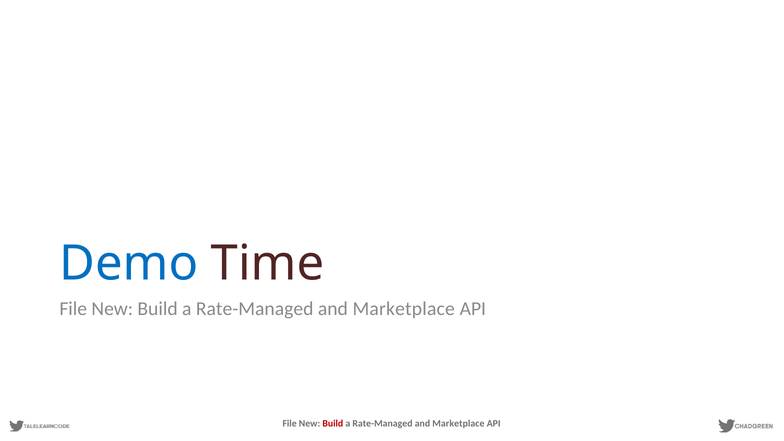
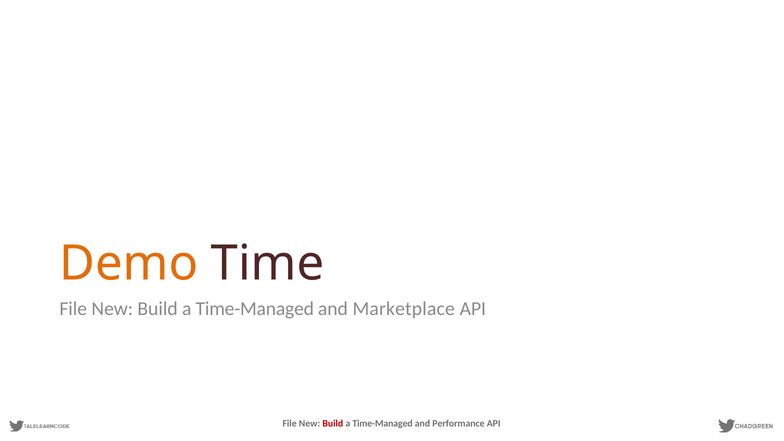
Demo colour: blue -> orange
Rate-Managed at (255, 309): Rate-Managed -> Time-Managed
Rate-Managed at (382, 423): Rate-Managed -> Time-Managed
Marketplace at (458, 423): Marketplace -> Performance
